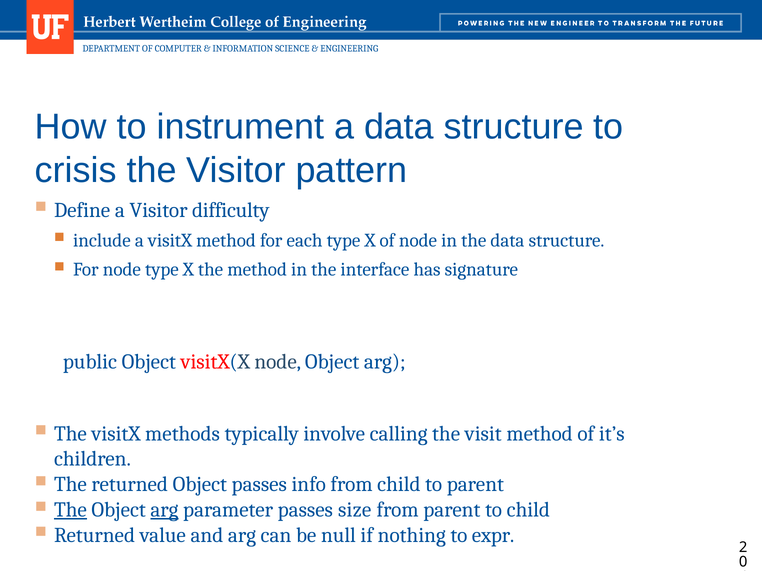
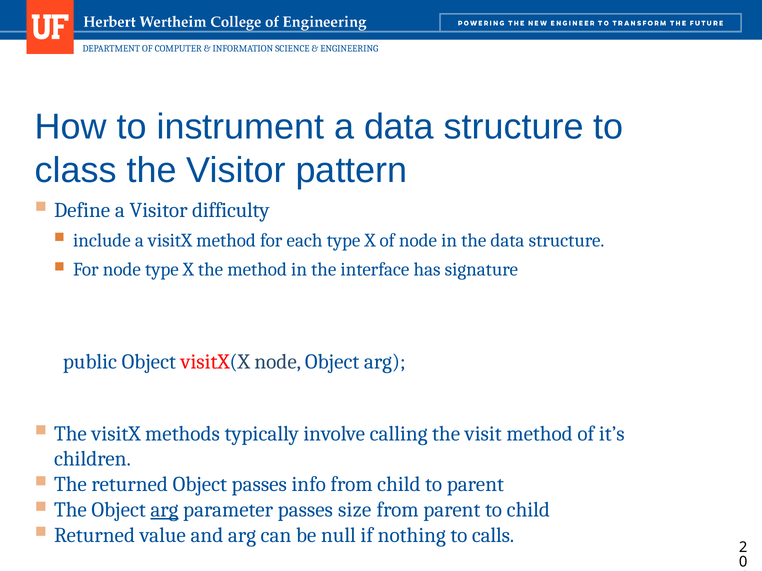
crisis: crisis -> class
The at (70, 510) underline: present -> none
expr: expr -> calls
